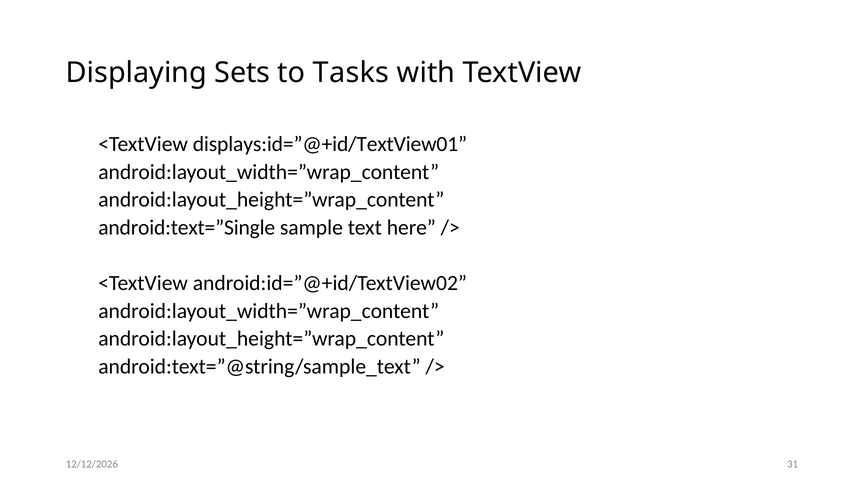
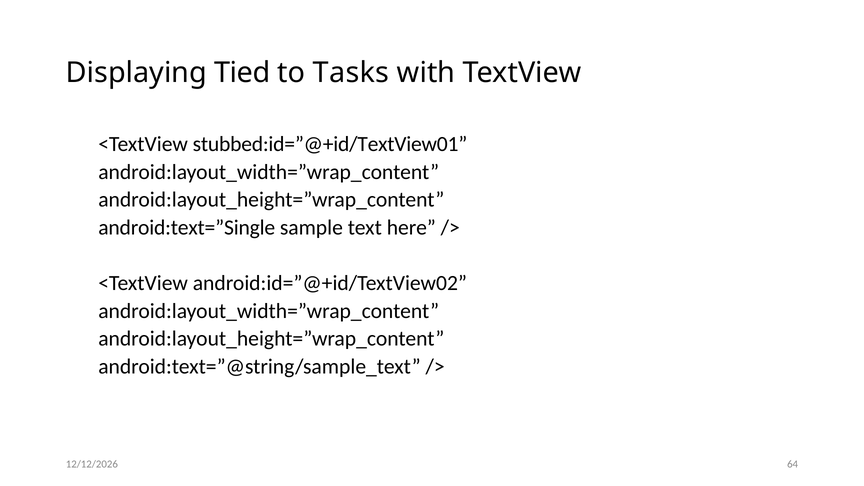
Sets: Sets -> Tied
displays:id=”@+id/TextView01: displays:id=”@+id/TextView01 -> stubbed:id=”@+id/TextView01
31: 31 -> 64
